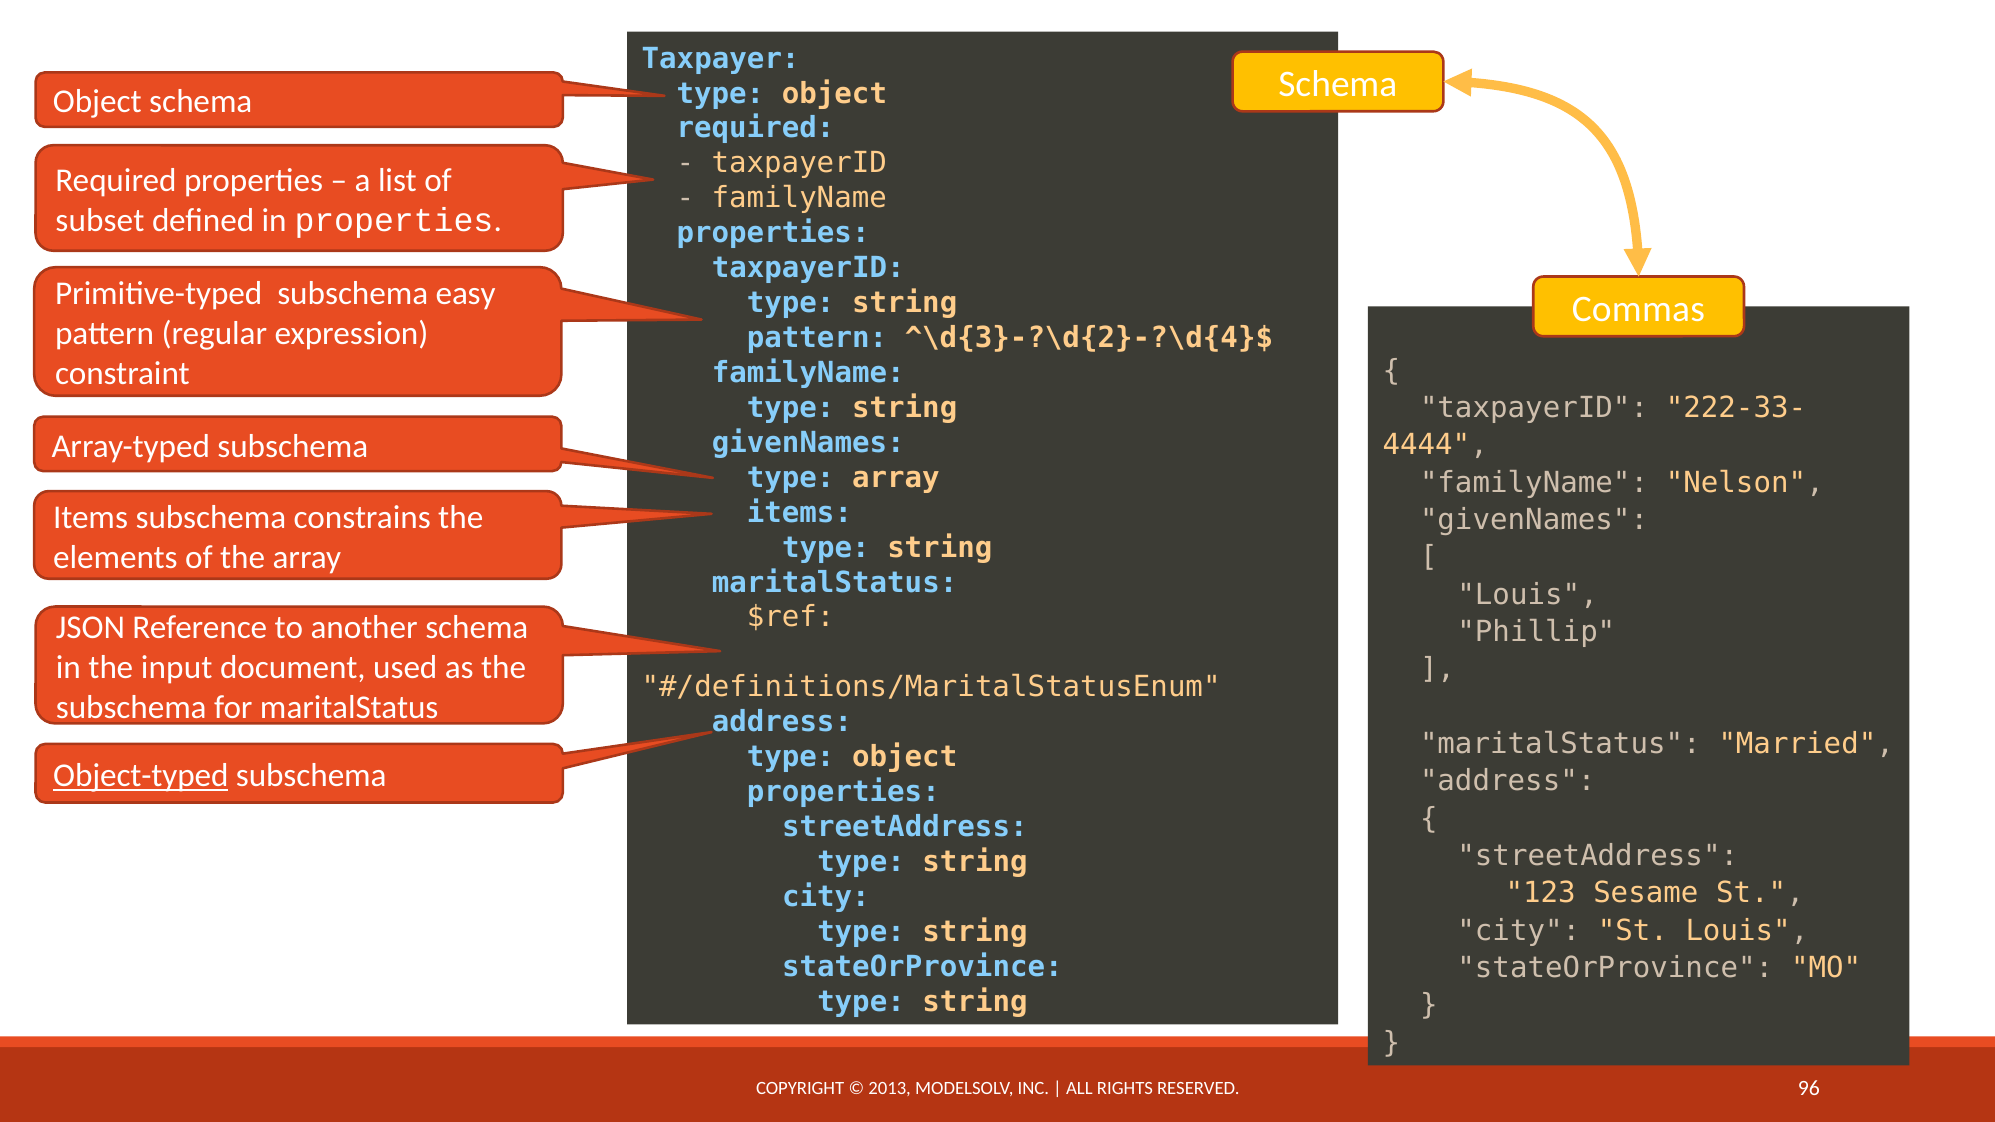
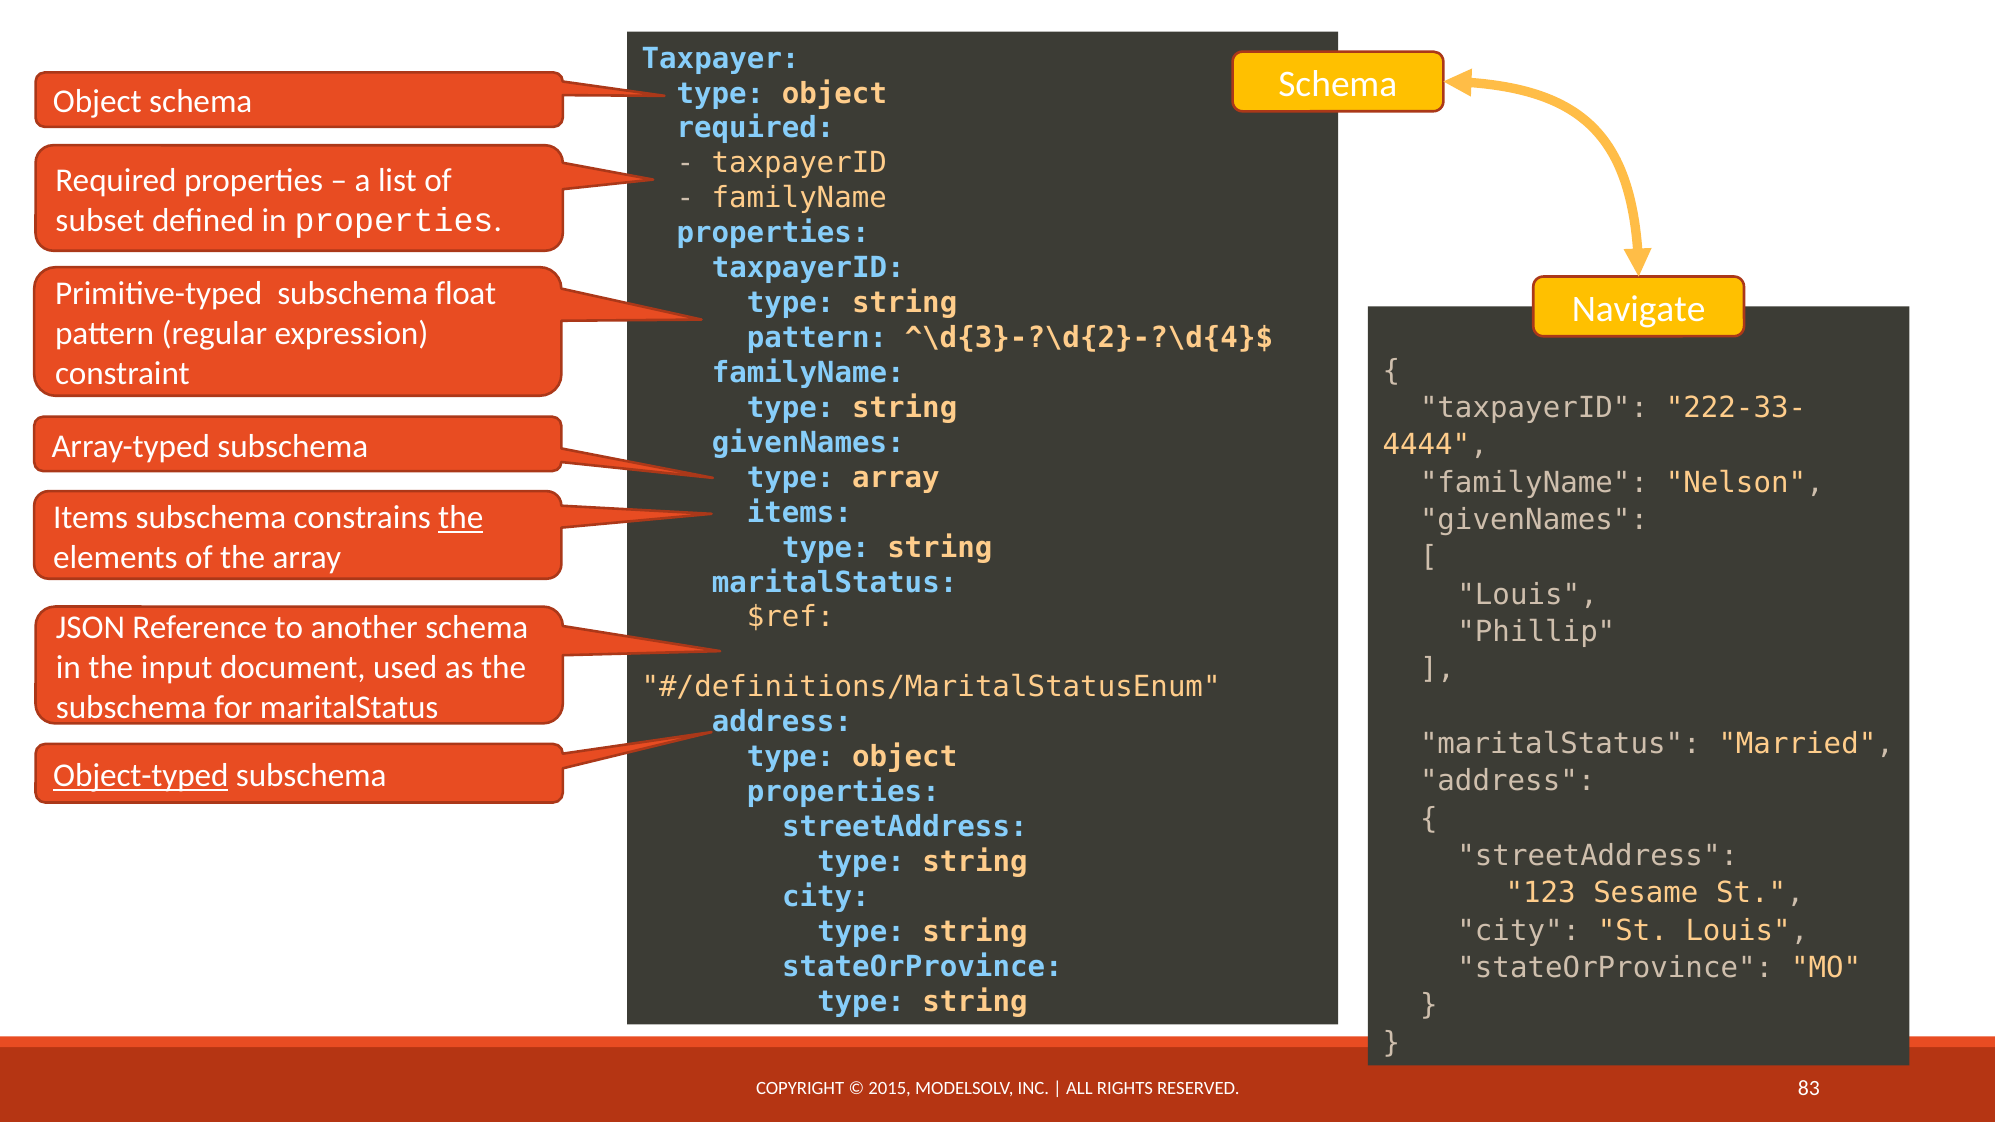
easy: easy -> float
Commas: Commas -> Navigate
the at (461, 517) underline: none -> present
2013: 2013 -> 2015
96: 96 -> 83
